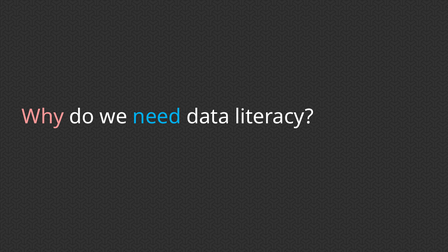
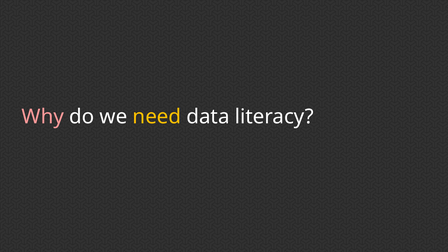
need colour: light blue -> yellow
